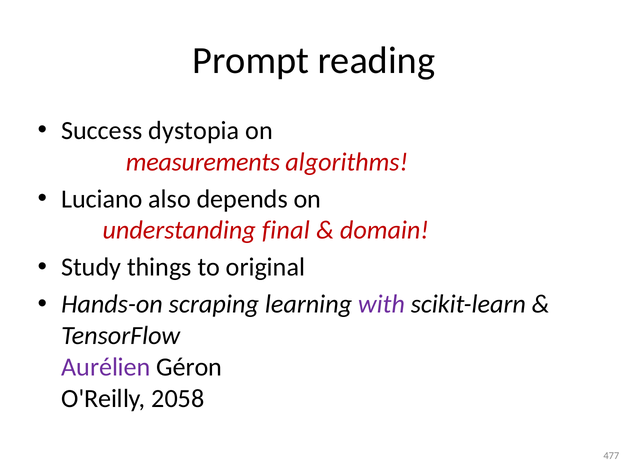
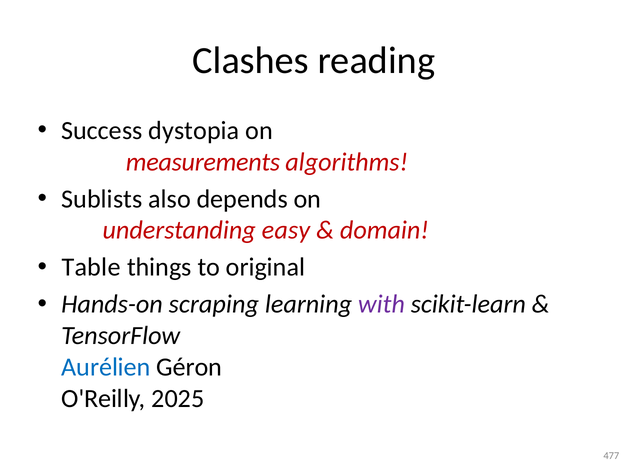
Prompt: Prompt -> Clashes
Luciano: Luciano -> Sublists
final: final -> easy
Study: Study -> Table
Aurélien colour: purple -> blue
2058: 2058 -> 2025
